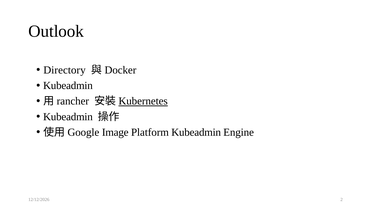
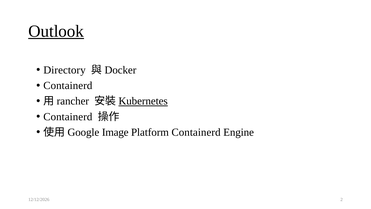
Outlook underline: none -> present
Kubeadmin at (68, 85): Kubeadmin -> Containerd
Kubeadmin at (68, 117): Kubeadmin -> Containerd
Platform Kubeadmin: Kubeadmin -> Containerd
